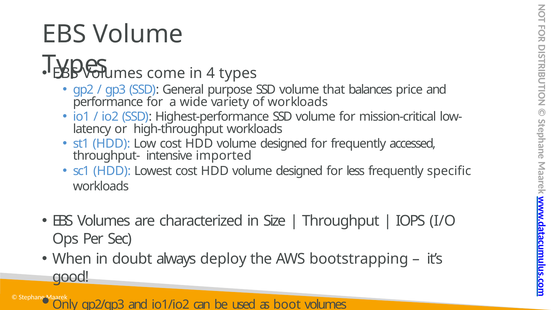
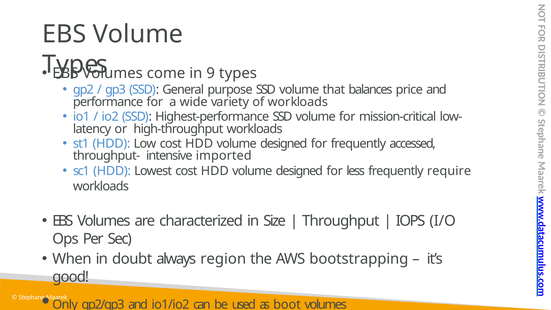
4: 4 -> 9
specific: specific -> require
deploy: deploy -> region
